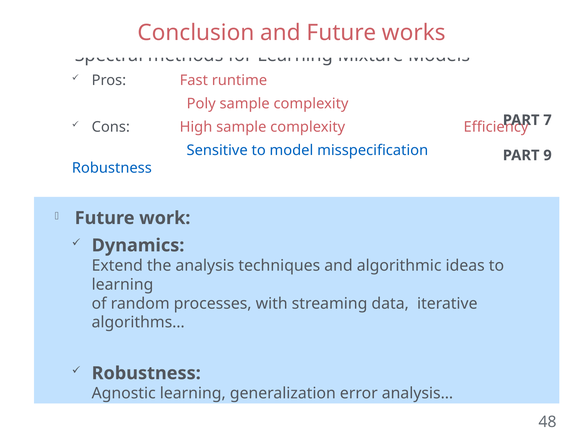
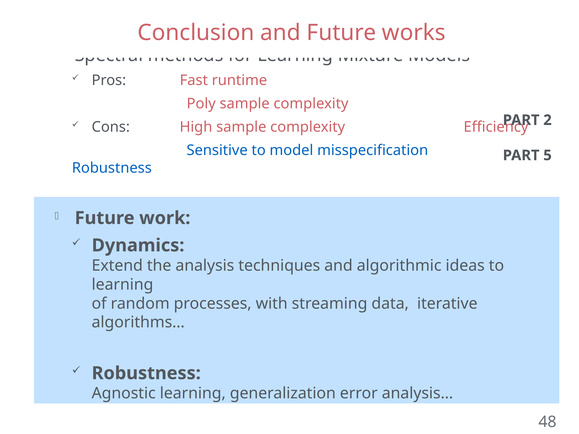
7: 7 -> 2
9: 9 -> 5
